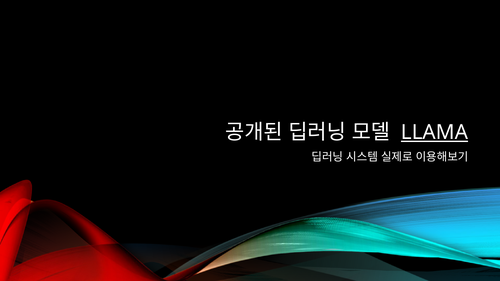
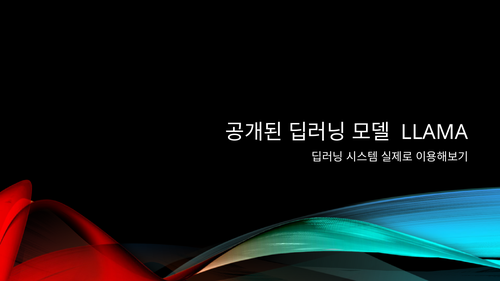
LLAMA underline: present -> none
